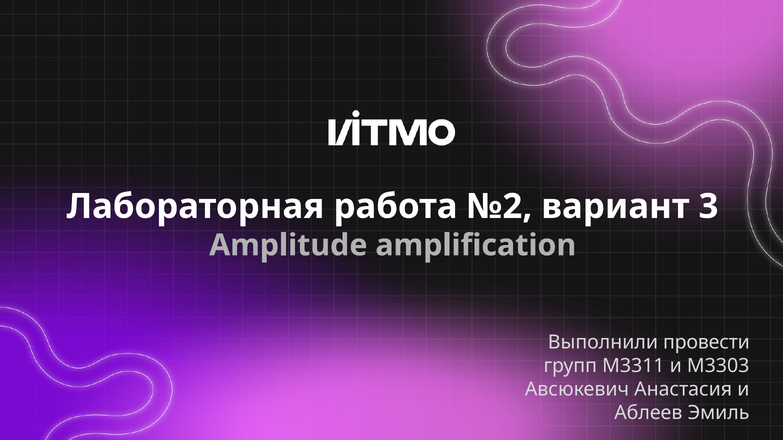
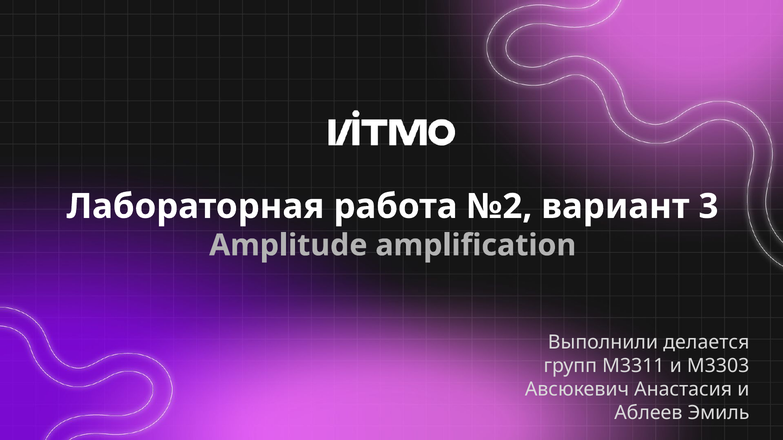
провести: провести -> делается
